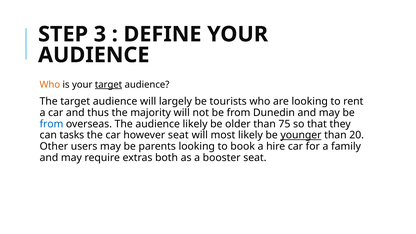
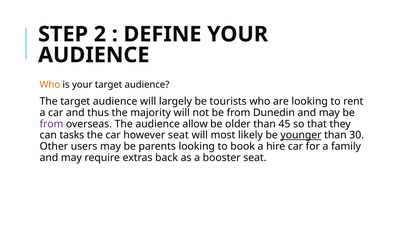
3: 3 -> 2
target at (109, 85) underline: present -> none
from at (51, 124) colour: blue -> purple
audience likely: likely -> allow
75: 75 -> 45
20: 20 -> 30
both: both -> back
